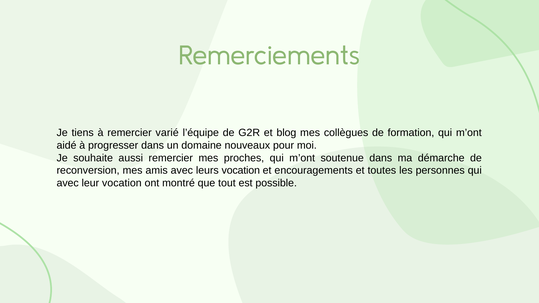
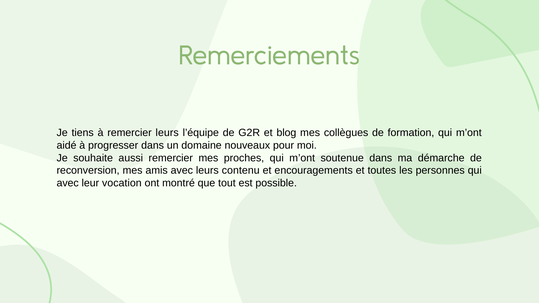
remercier varié: varié -> leurs
leurs vocation: vocation -> contenu
